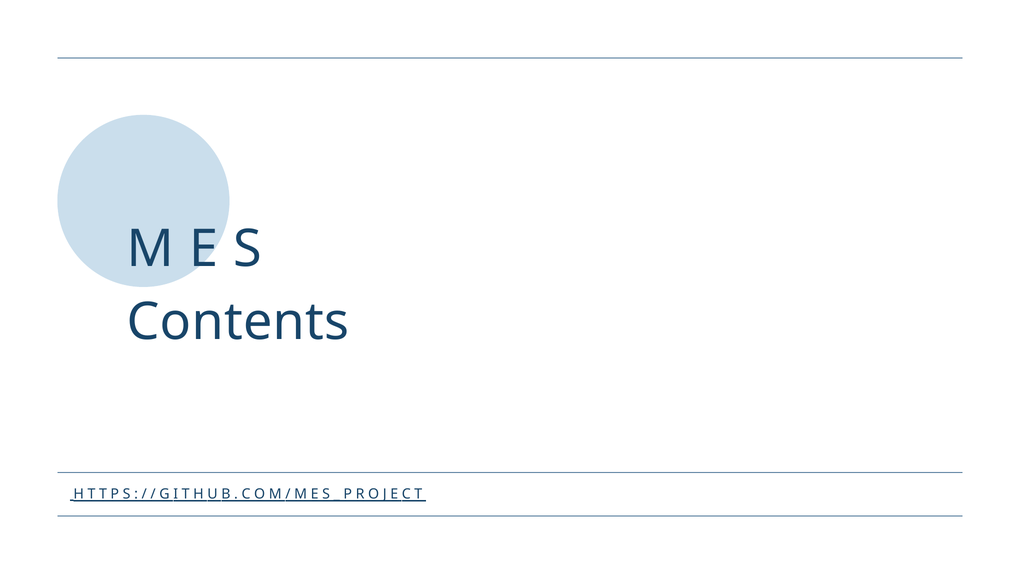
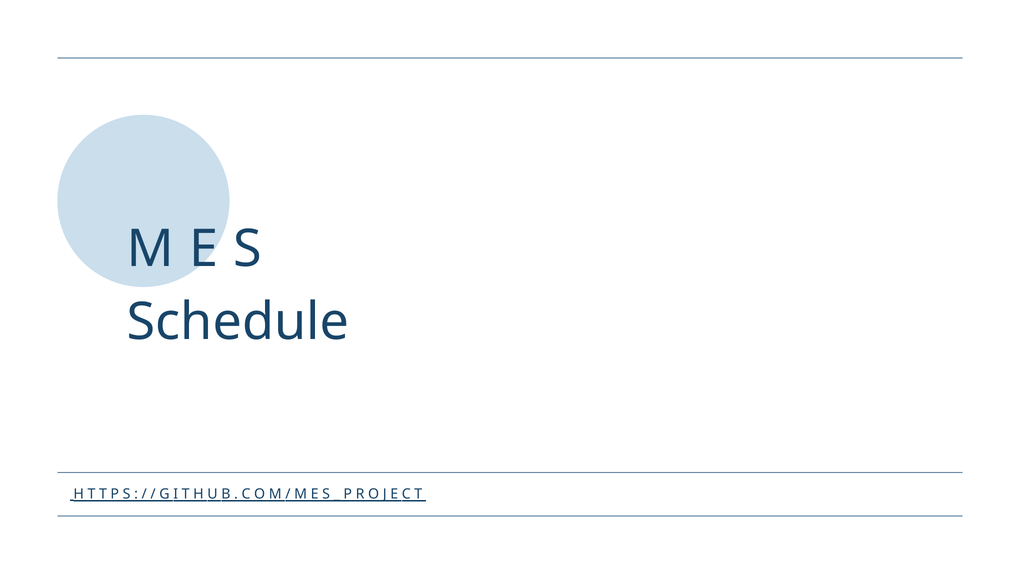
Contents: Contents -> Schedule
